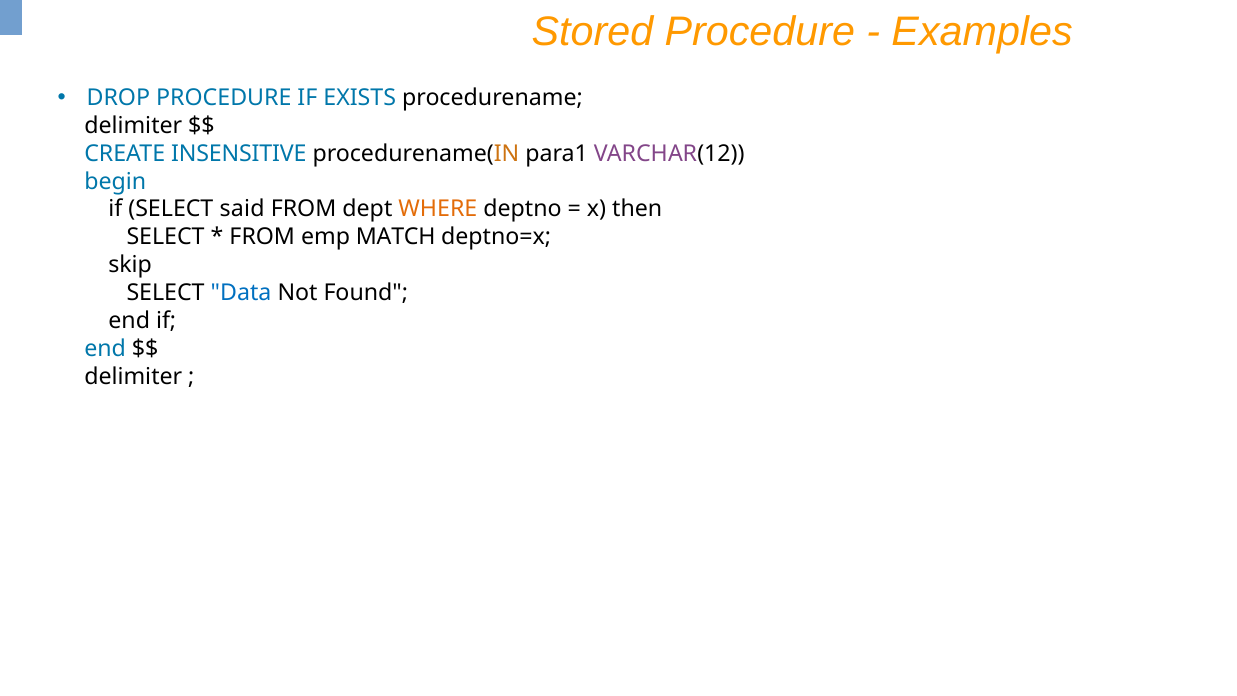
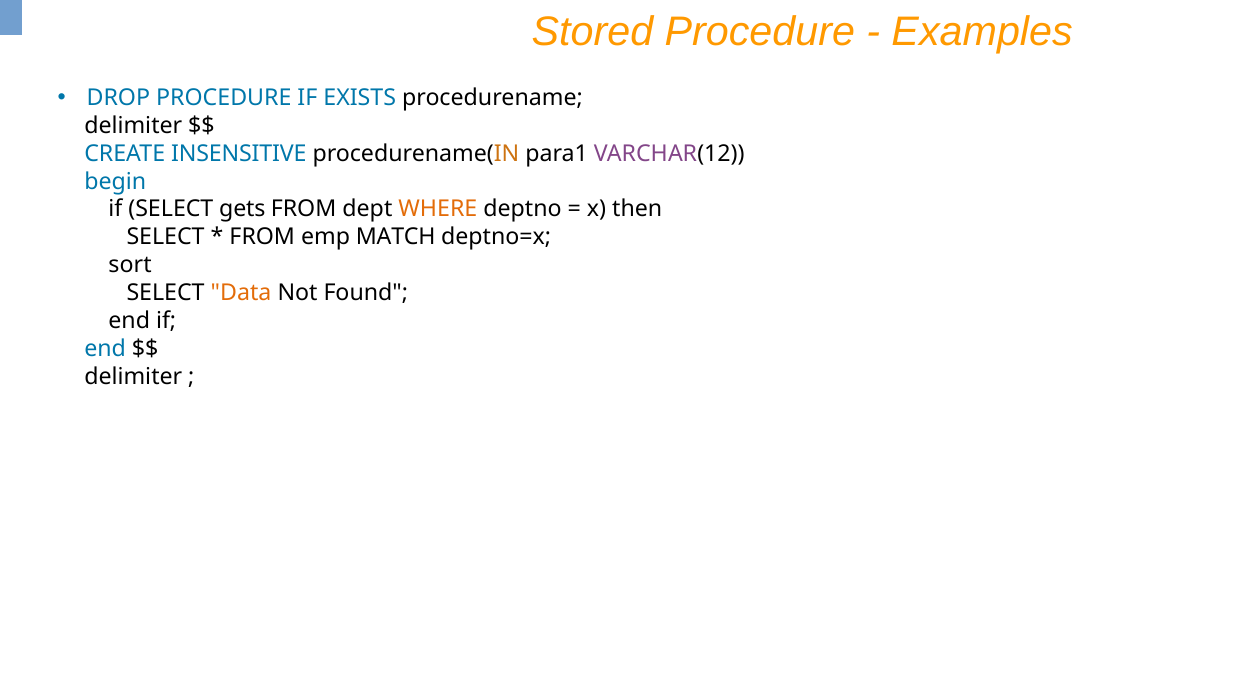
said: said -> gets
skip: skip -> sort
Data colour: blue -> orange
